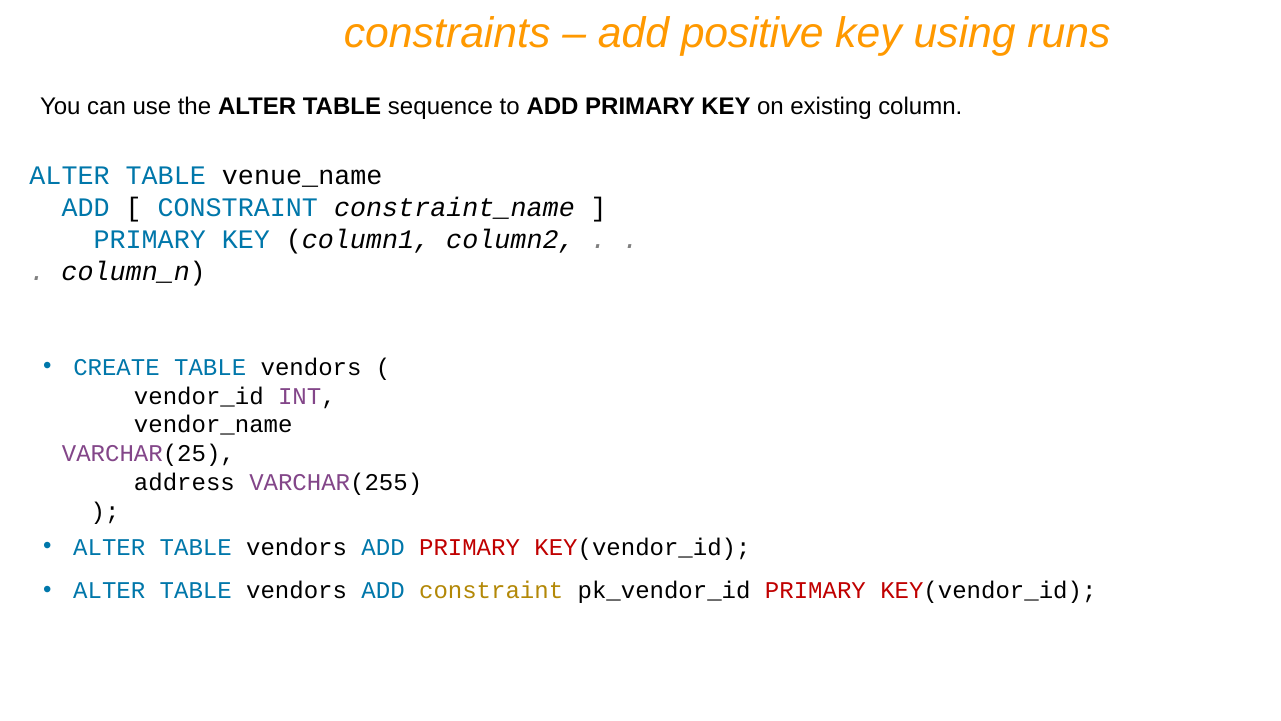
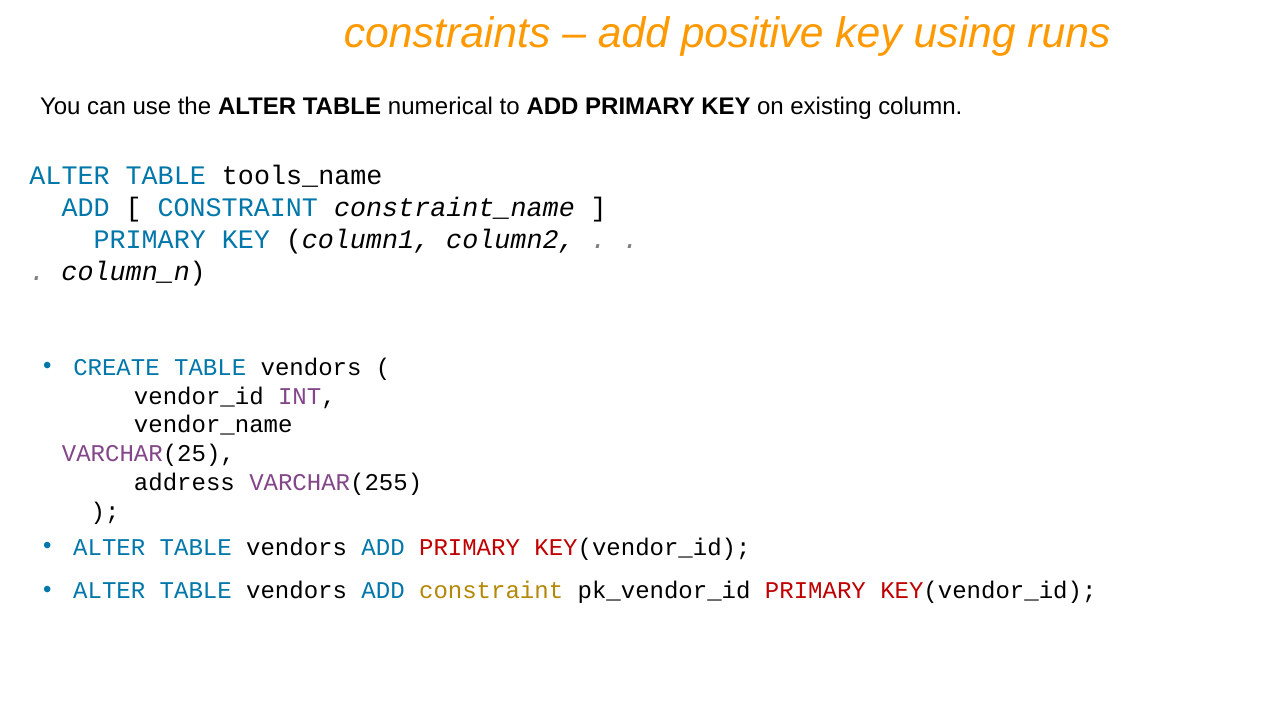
sequence: sequence -> numerical
venue_name: venue_name -> tools_name
